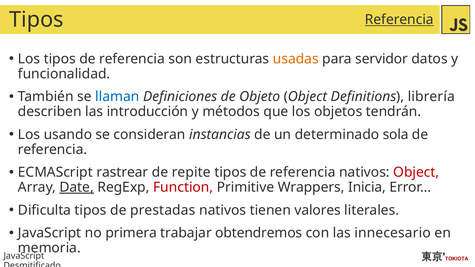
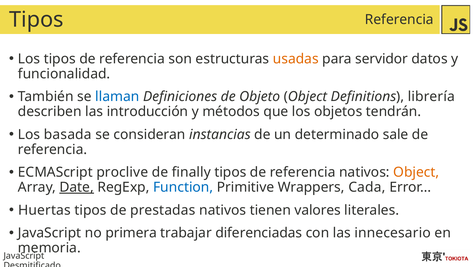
Referencia at (399, 20) underline: present -> none
usando: usando -> basada
sola: sola -> sale
rastrear: rastrear -> proclive
repite: repite -> finally
Object at (416, 172) colour: red -> orange
Function colour: red -> blue
Inicia: Inicia -> Cada
Dificulta: Dificulta -> Huertas
obtendremos: obtendremos -> diferenciadas
